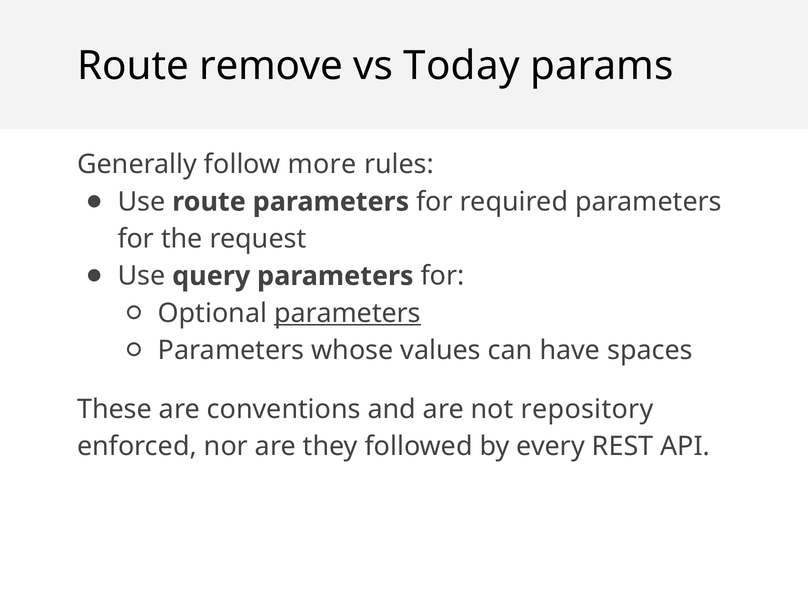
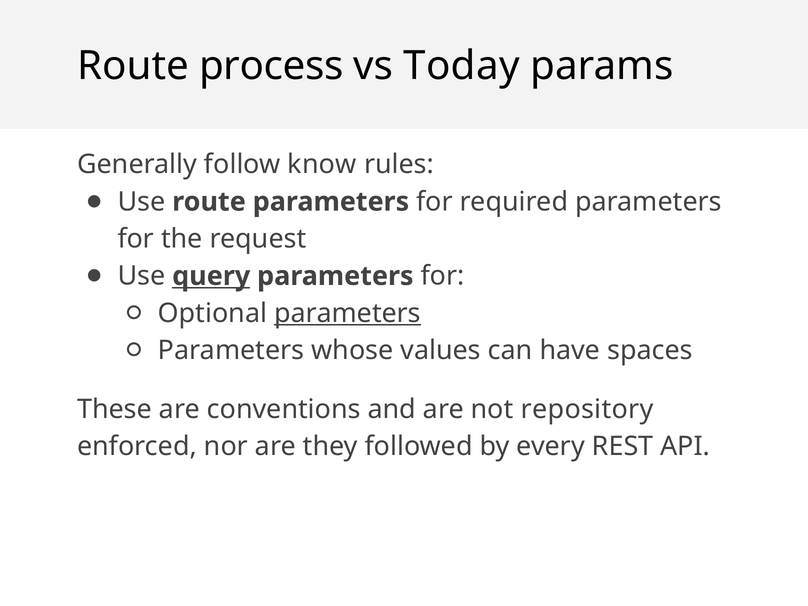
remove: remove -> process
more: more -> know
query underline: none -> present
